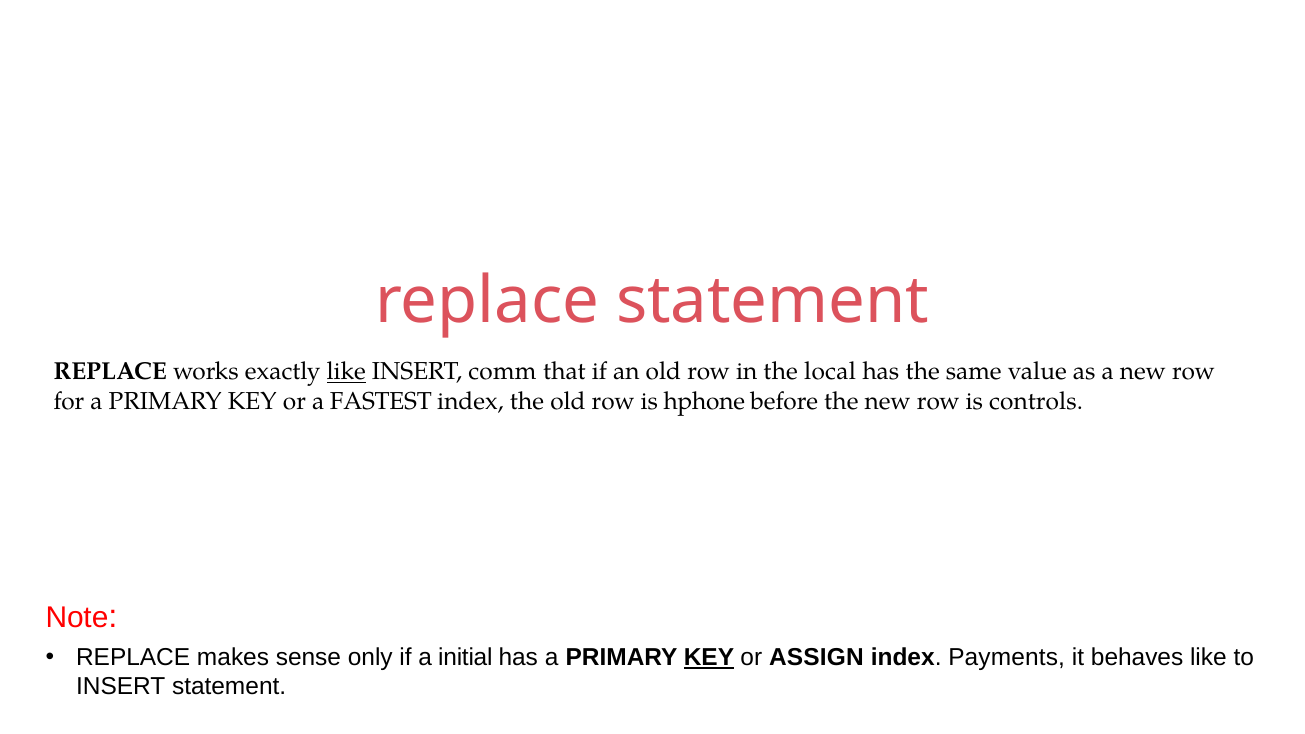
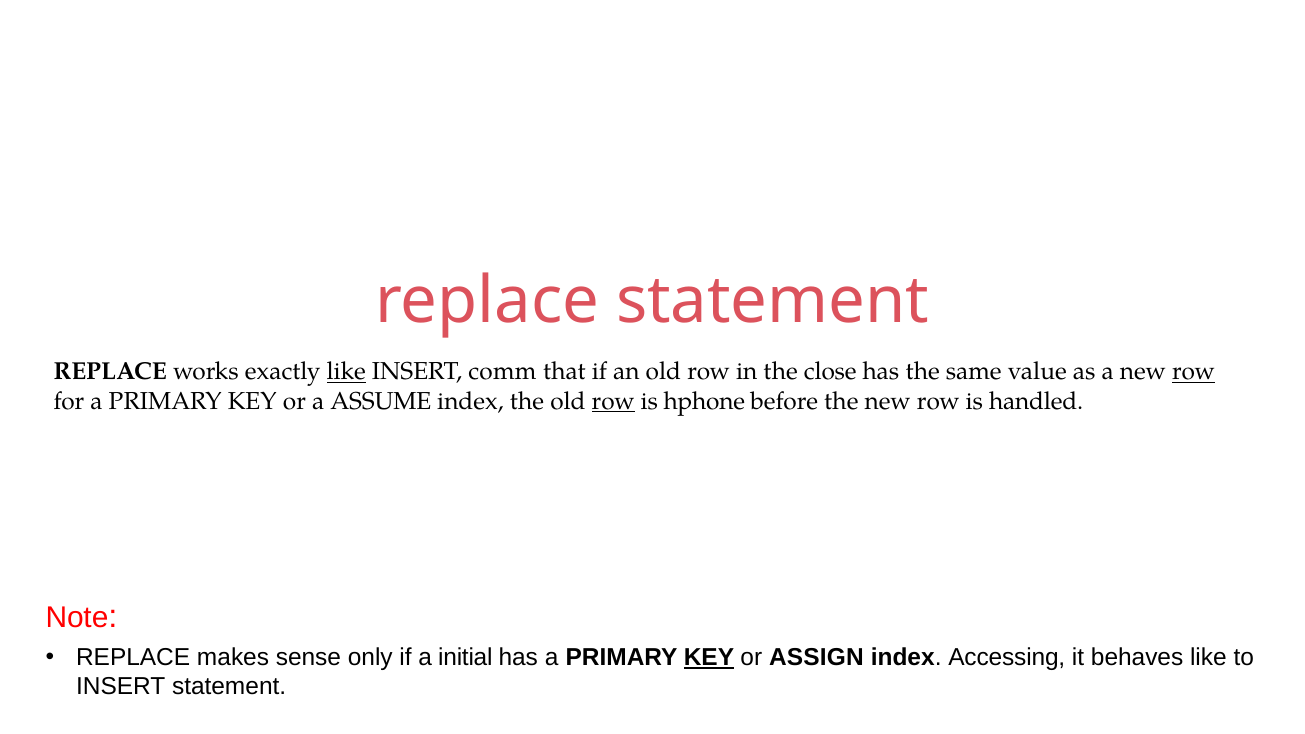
local: local -> close
row at (1194, 372) underline: none -> present
FASTEST: FASTEST -> ASSUME
row at (613, 401) underline: none -> present
controls: controls -> handled
Payments: Payments -> Accessing
